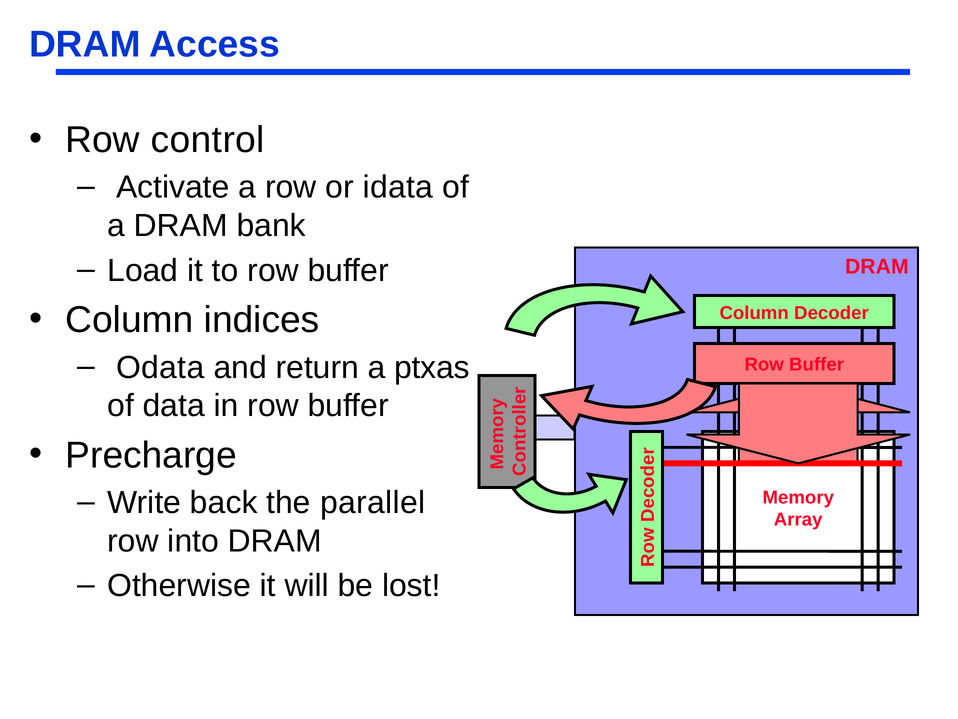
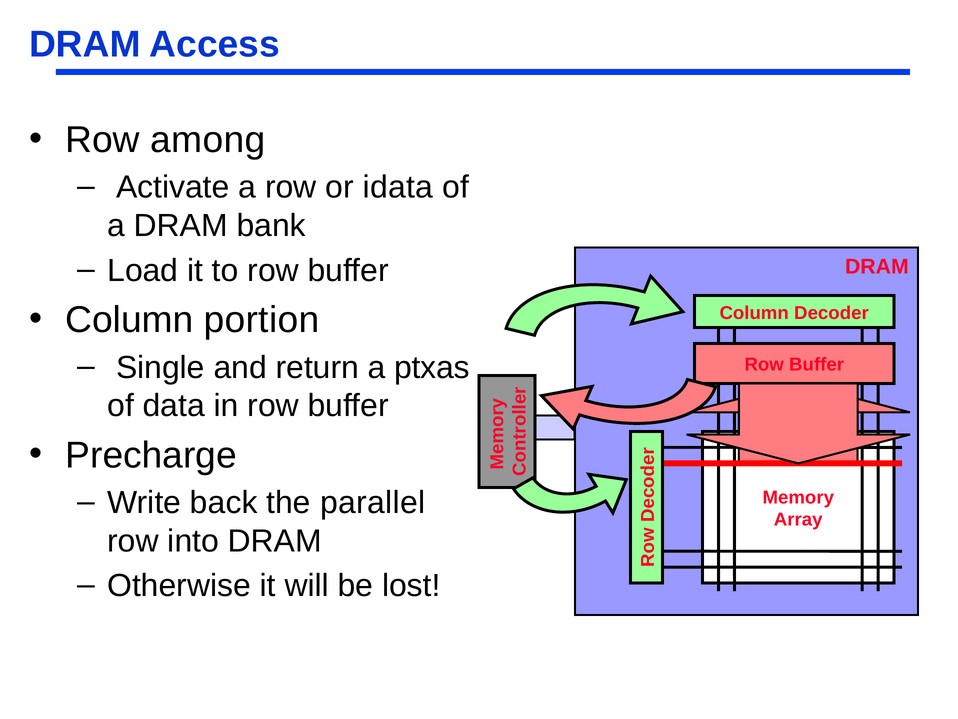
control: control -> among
indices: indices -> portion
Odata: Odata -> Single
